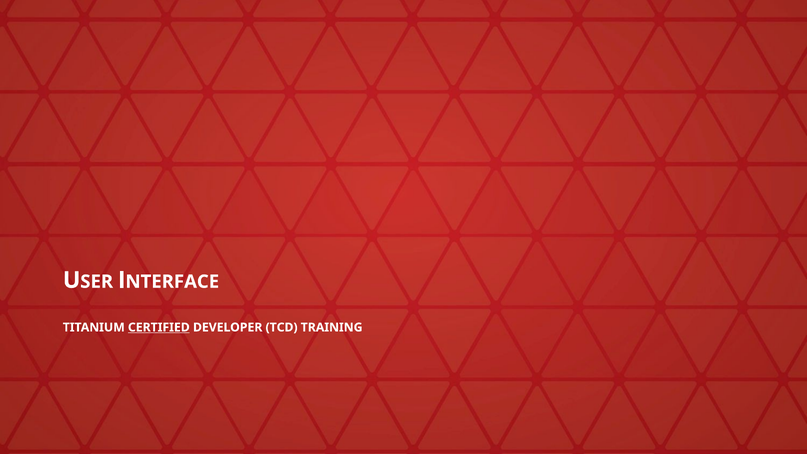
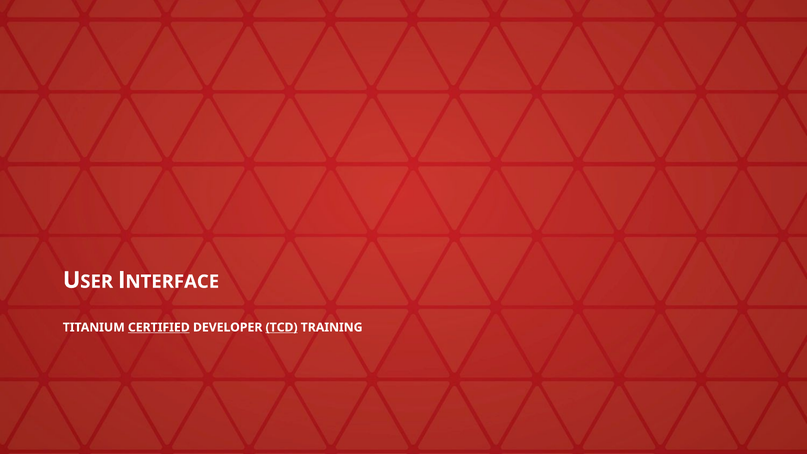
TCD underline: none -> present
